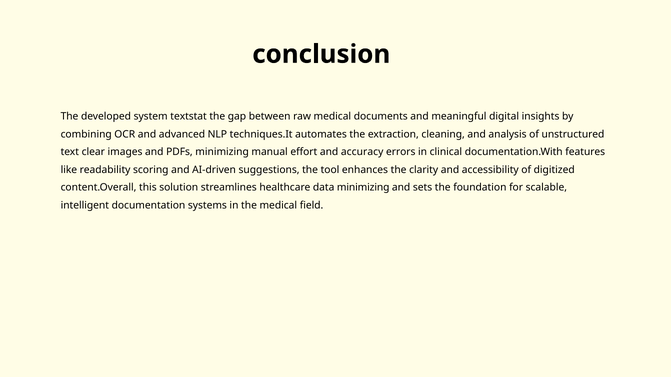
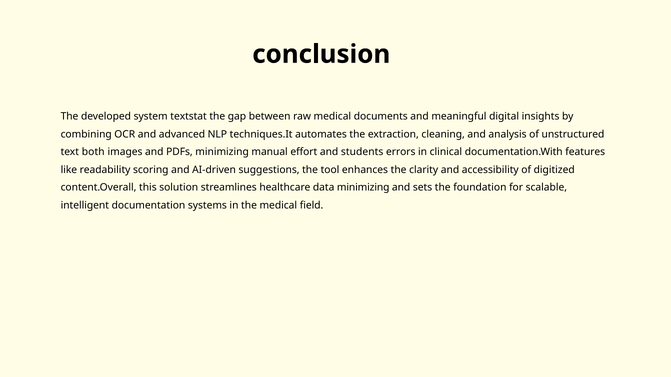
clear: clear -> both
accuracy: accuracy -> students
